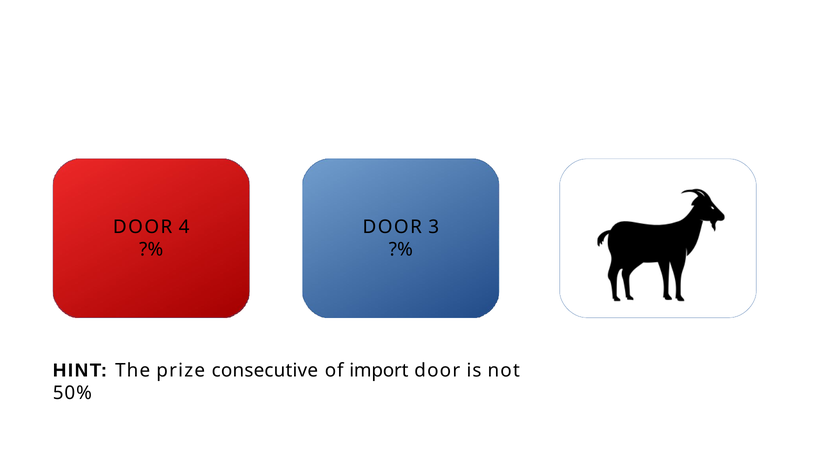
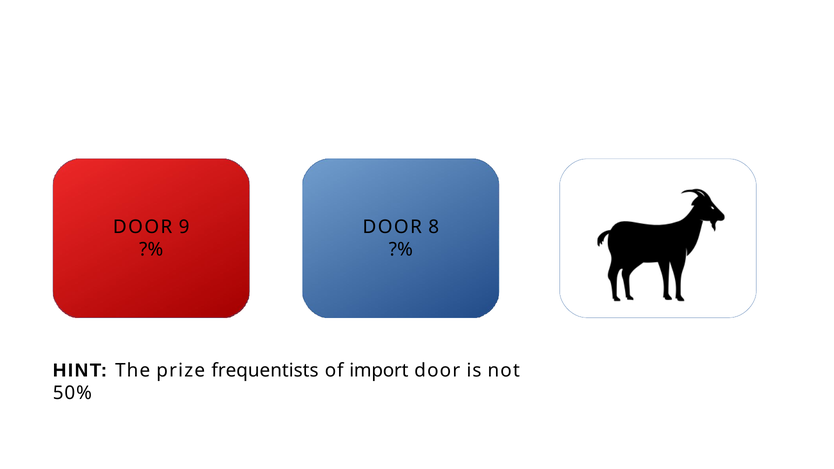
4: 4 -> 9
3: 3 -> 8
consecutive: consecutive -> frequentists
